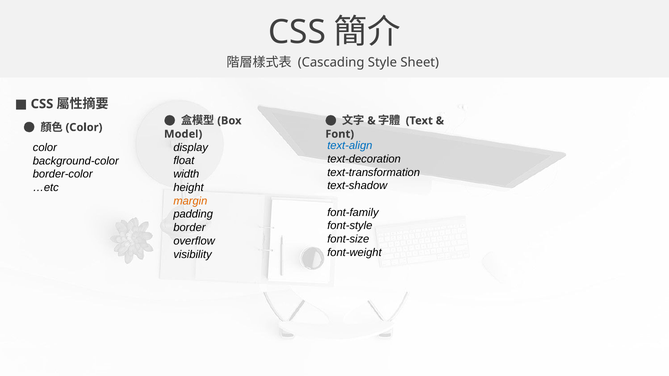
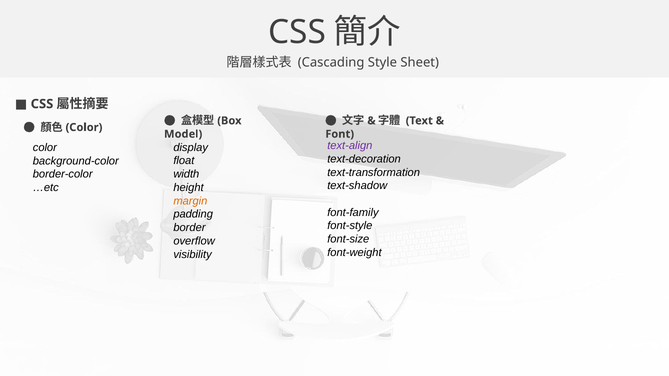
text-align colour: blue -> purple
